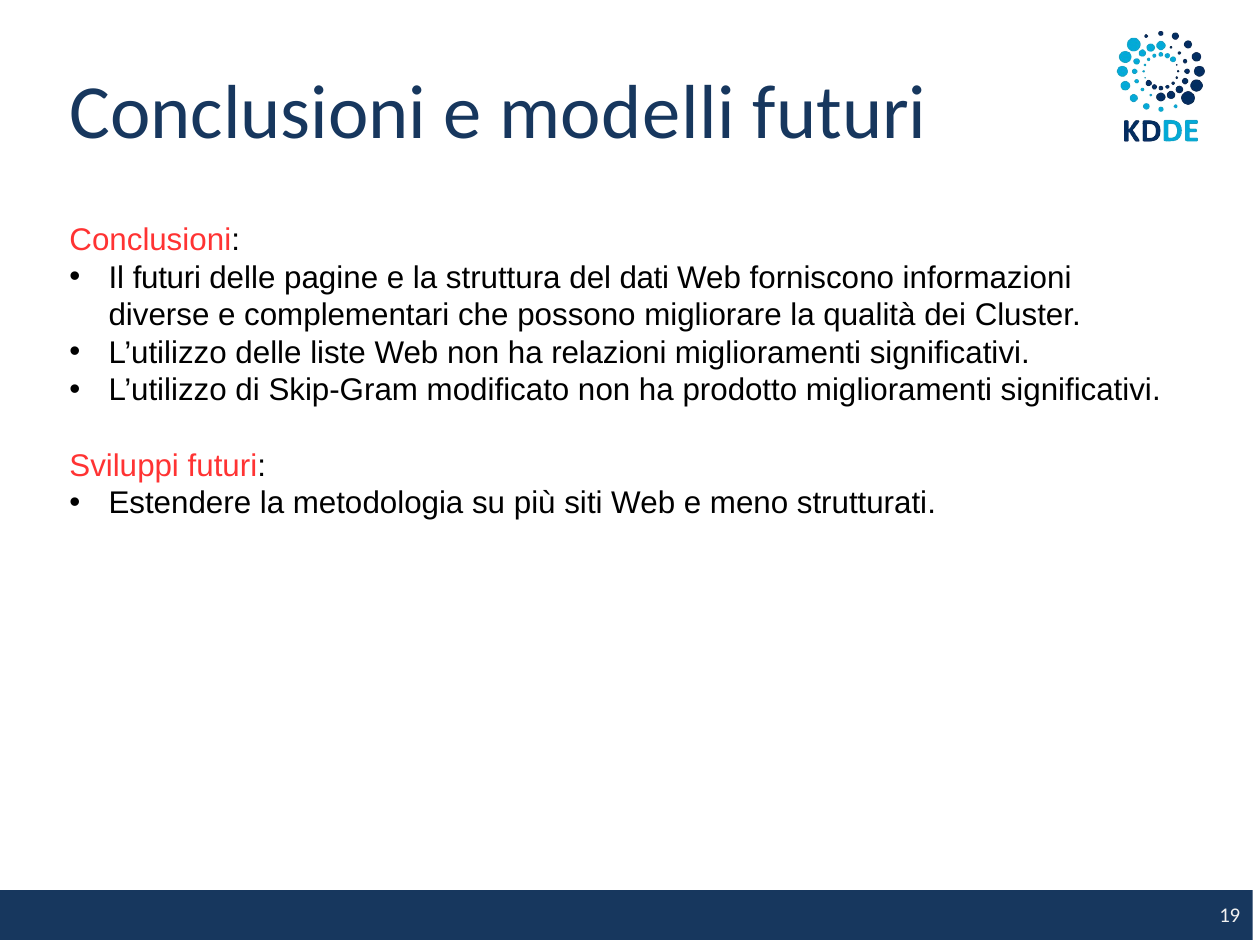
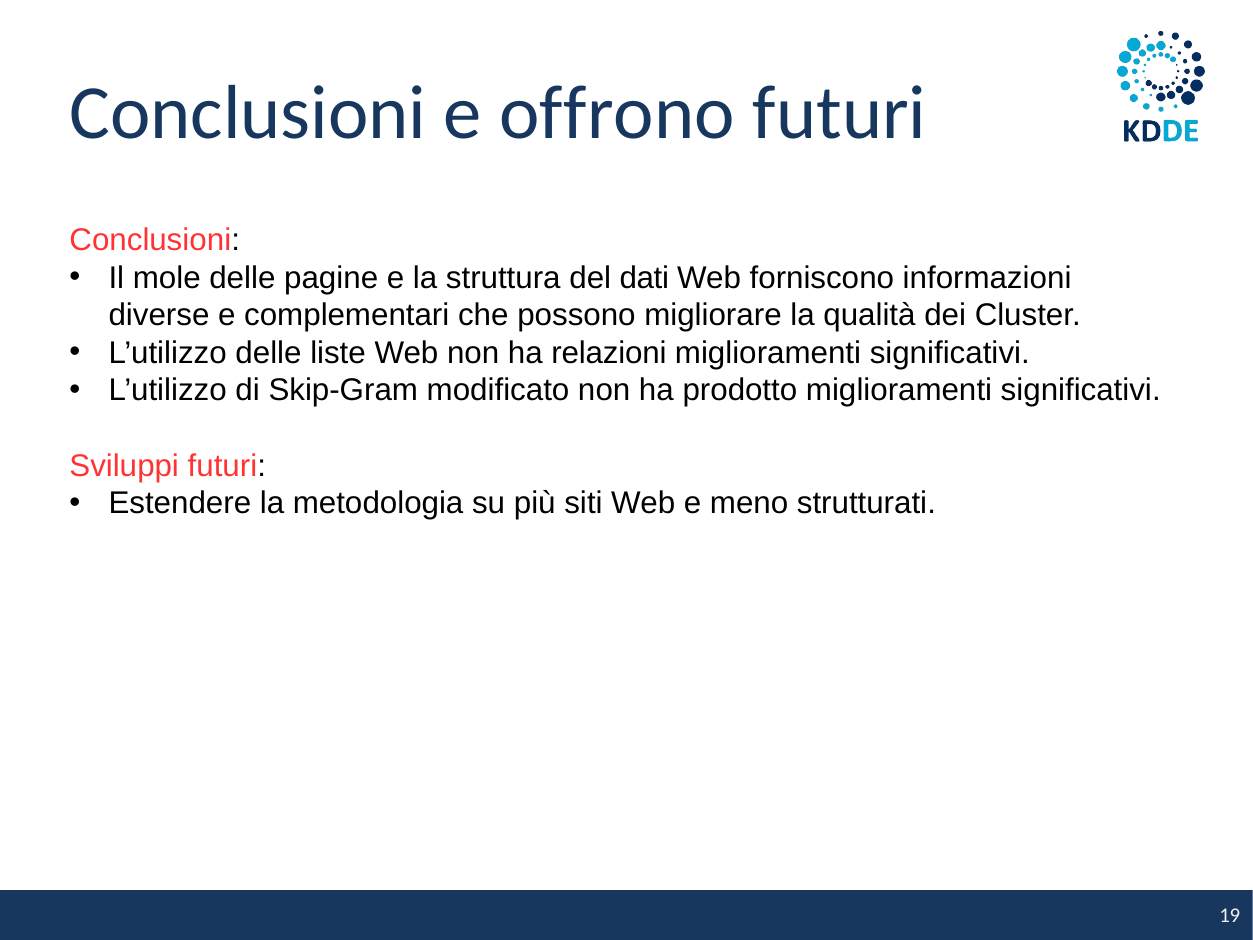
modelli: modelli -> offrono
Il futuri: futuri -> mole
